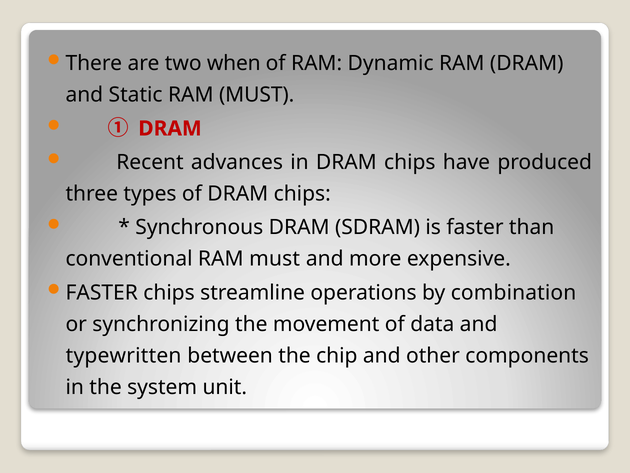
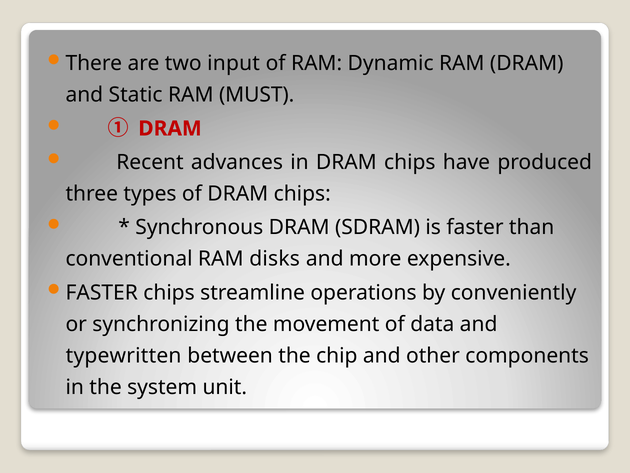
when: when -> input
conventional RAM must: must -> disks
combination: combination -> conveniently
